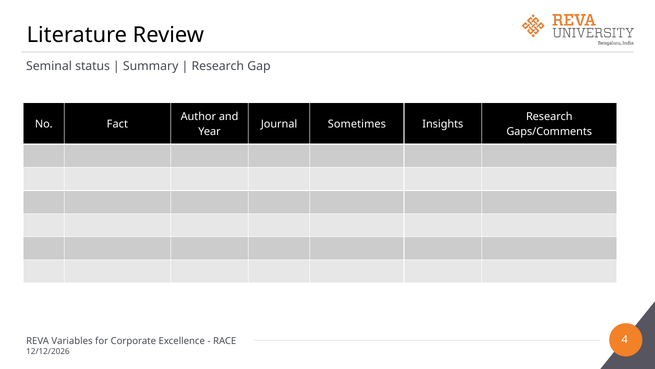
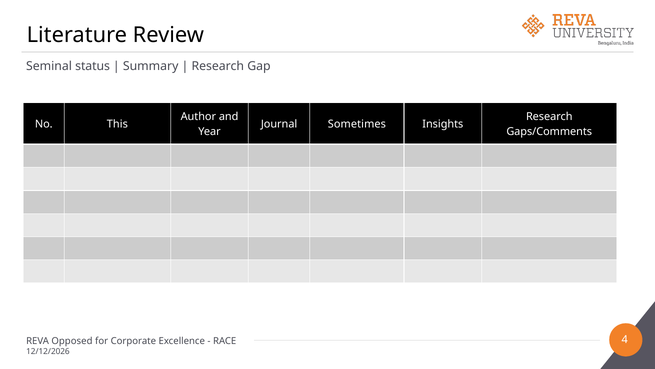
Fact: Fact -> This
Variables: Variables -> Opposed
